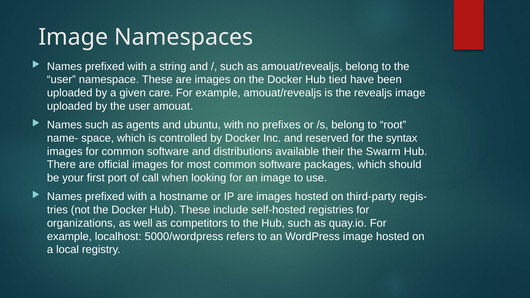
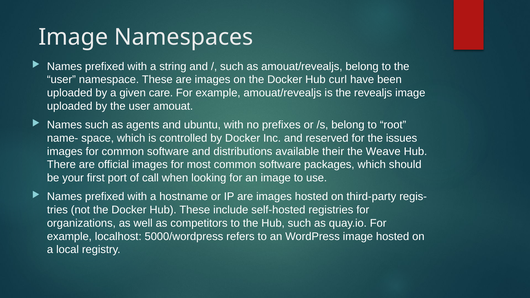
tied: tied -> curl
syntax: syntax -> issues
Swarm: Swarm -> Weave
